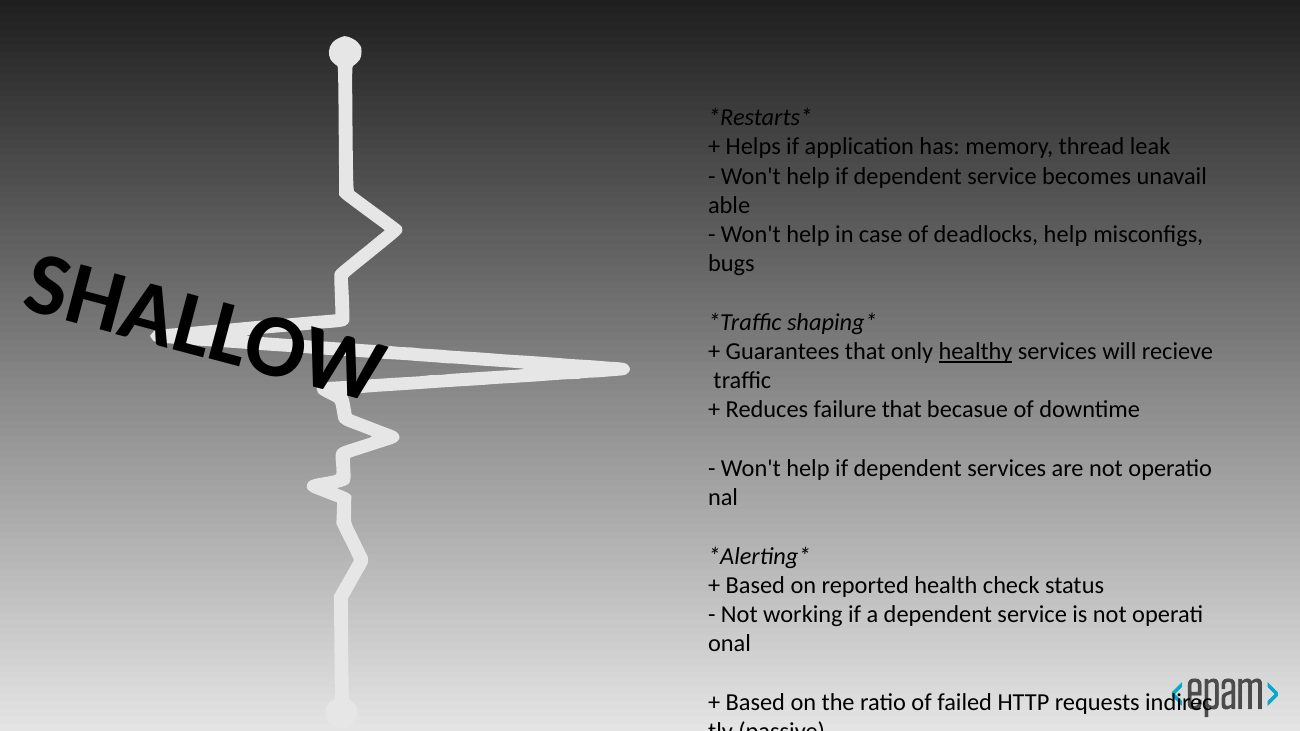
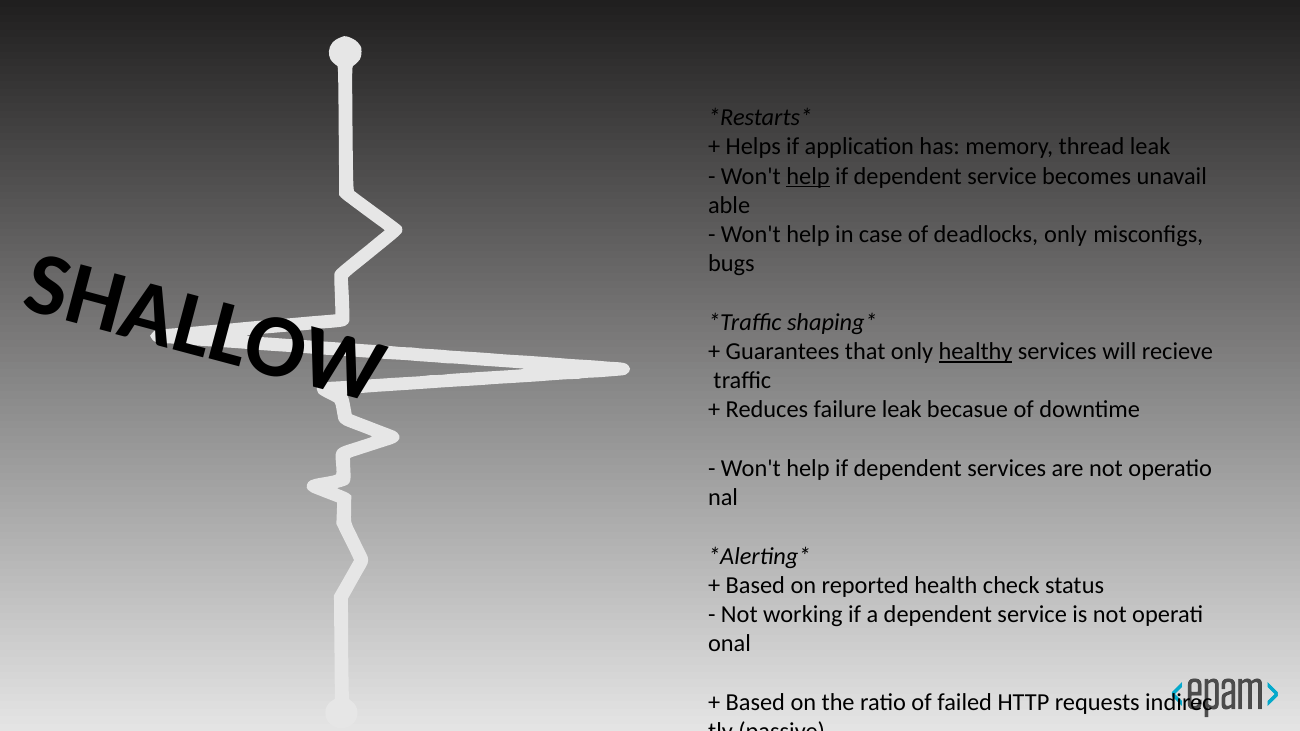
help at (808, 176) underline: none -> present
deadlocks help: help -> only
failure that: that -> leak
